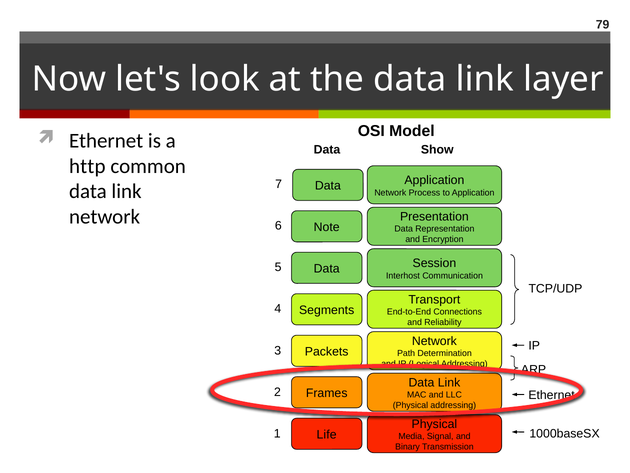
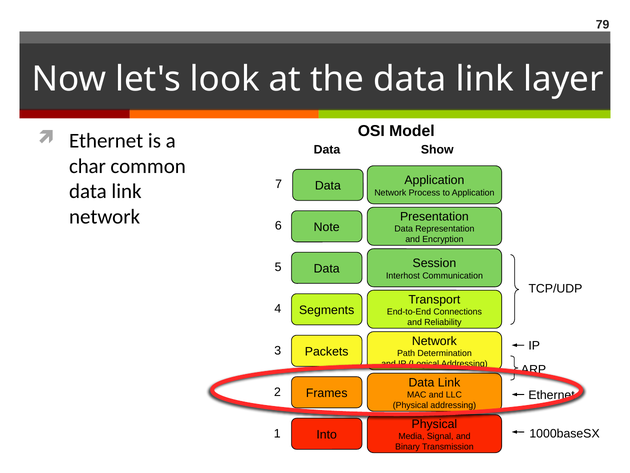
http: http -> char
Life: Life -> Into
